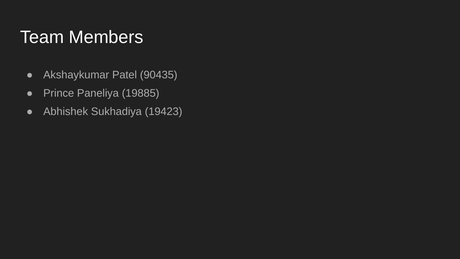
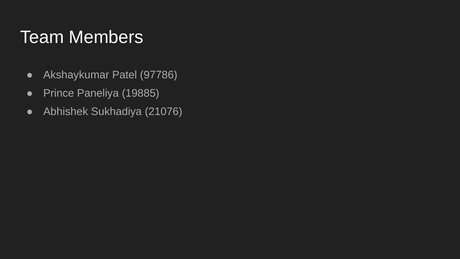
90435: 90435 -> 97786
19423: 19423 -> 21076
